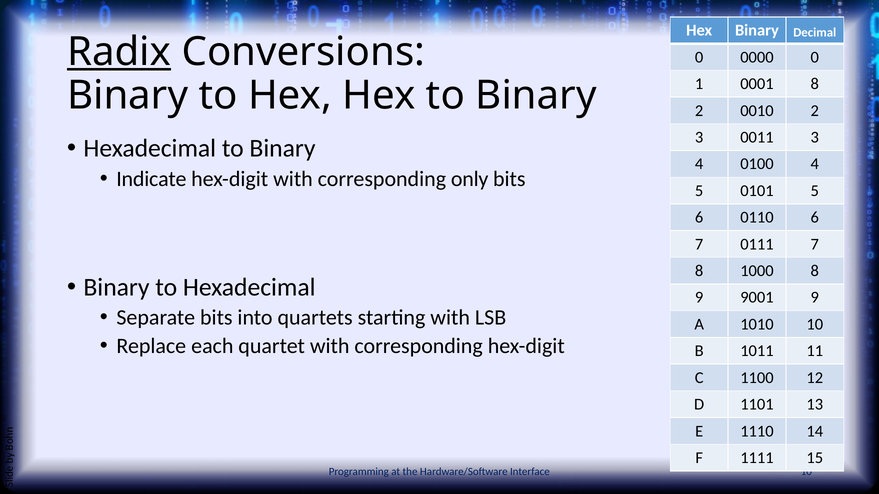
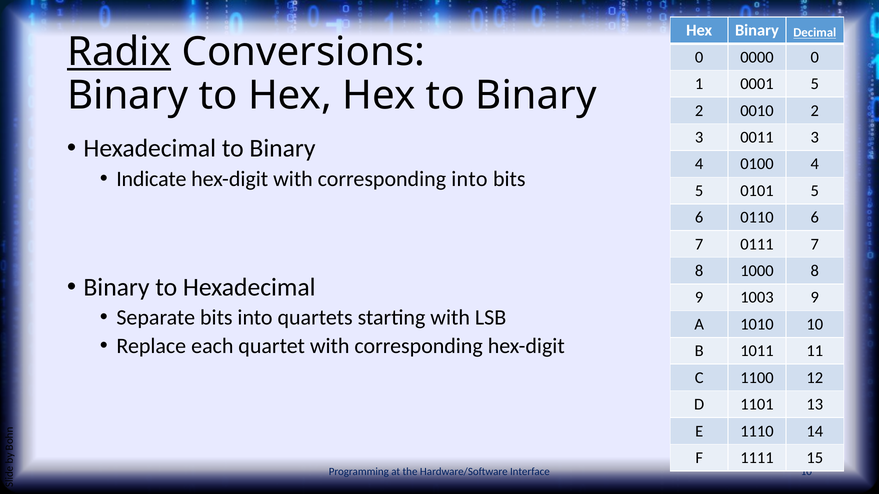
Decimal underline: none -> present
0001 8: 8 -> 5
corresponding only: only -> into
9001: 9001 -> 1003
